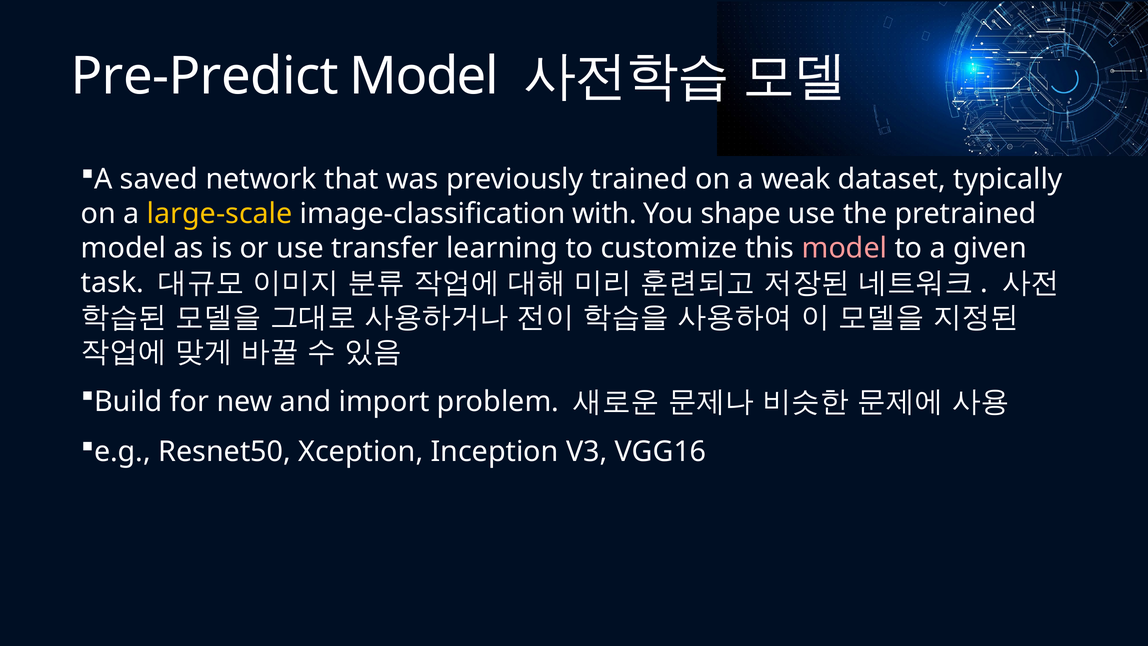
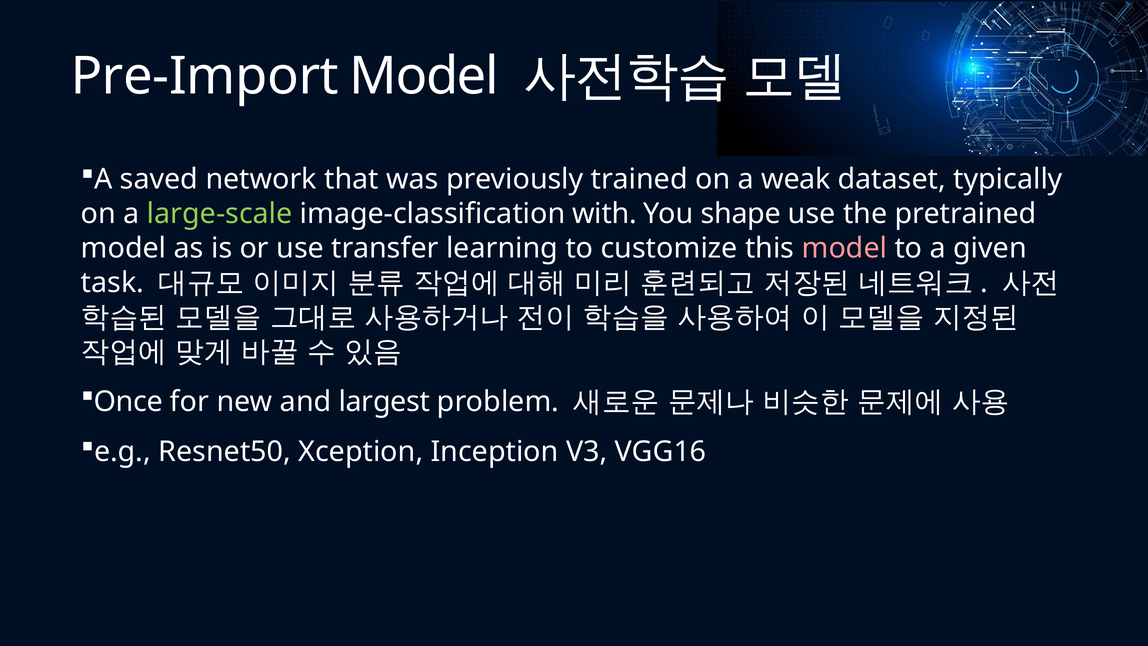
Pre-Predict: Pre-Predict -> Pre-Import
large-scale colour: yellow -> light green
Build: Build -> Once
import: import -> largest
